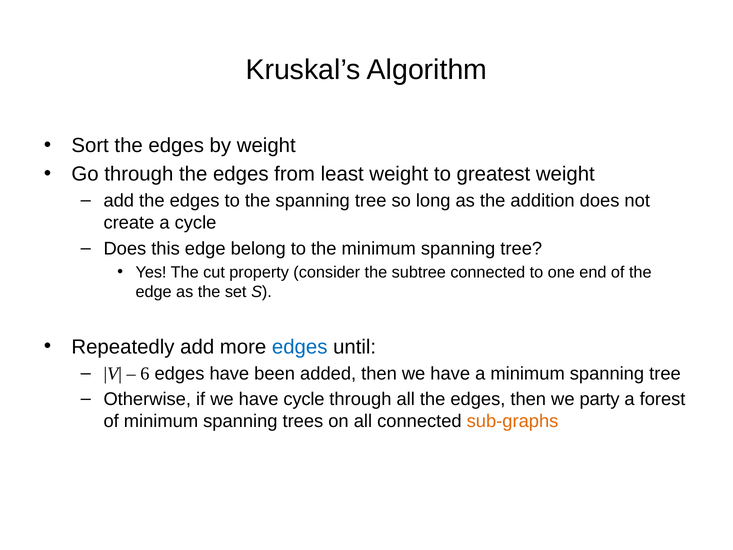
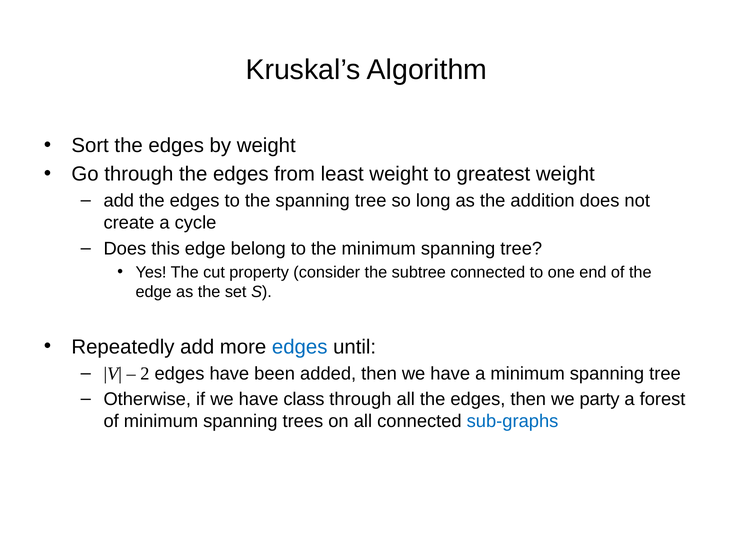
6: 6 -> 2
have cycle: cycle -> class
sub-graphs colour: orange -> blue
